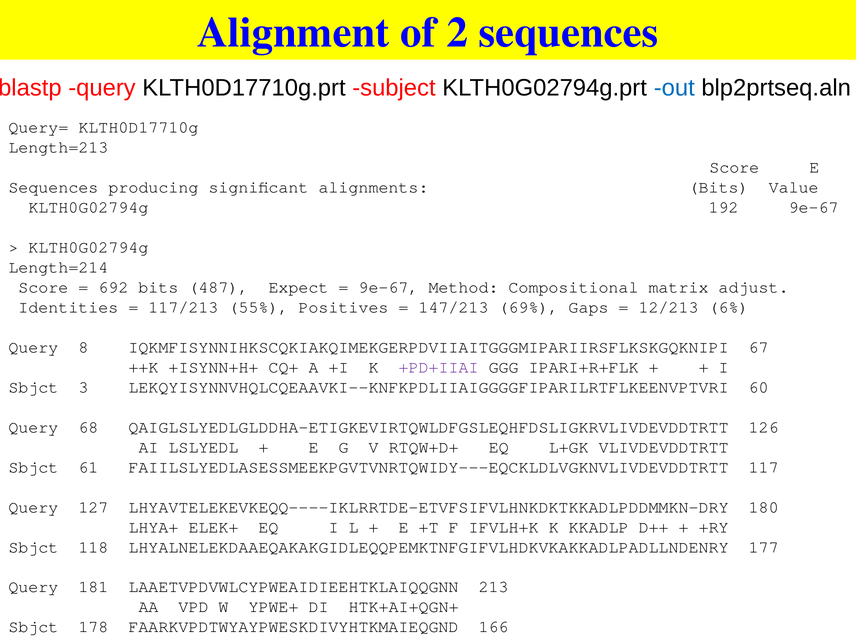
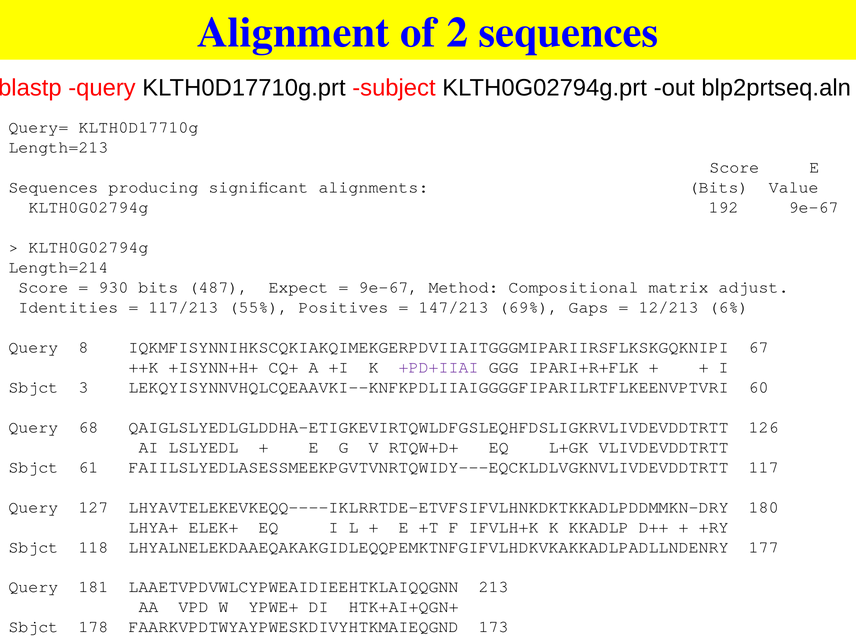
out colour: blue -> black
692: 692 -> 930
166: 166 -> 173
